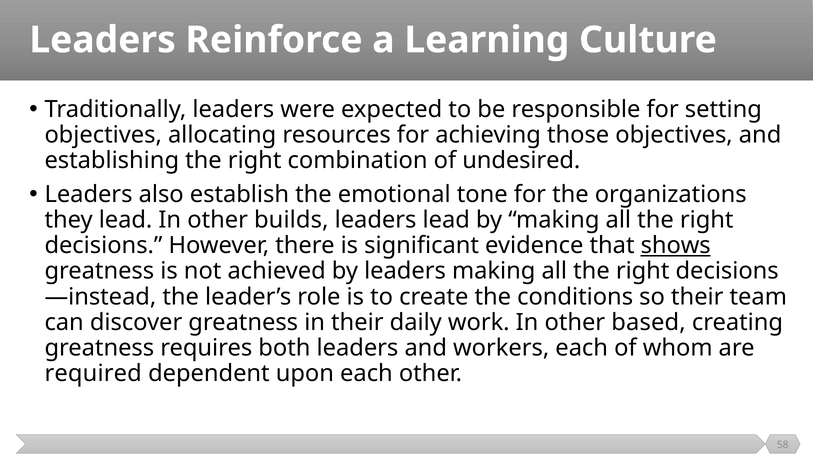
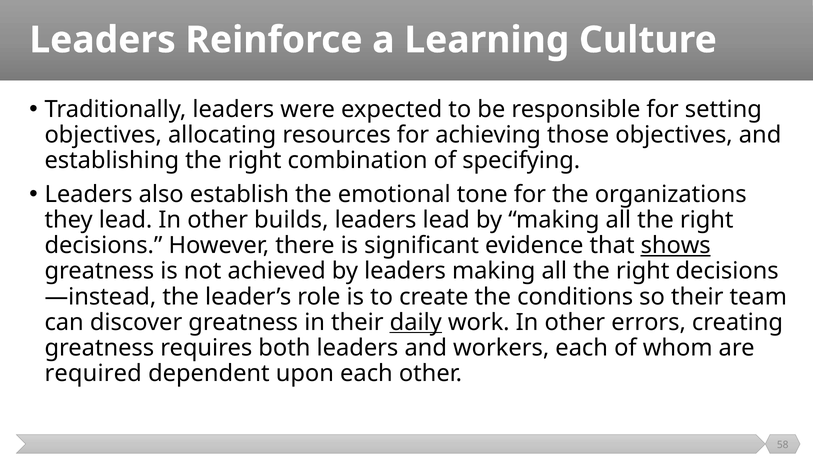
undesired: undesired -> specifying
daily underline: none -> present
based: based -> errors
